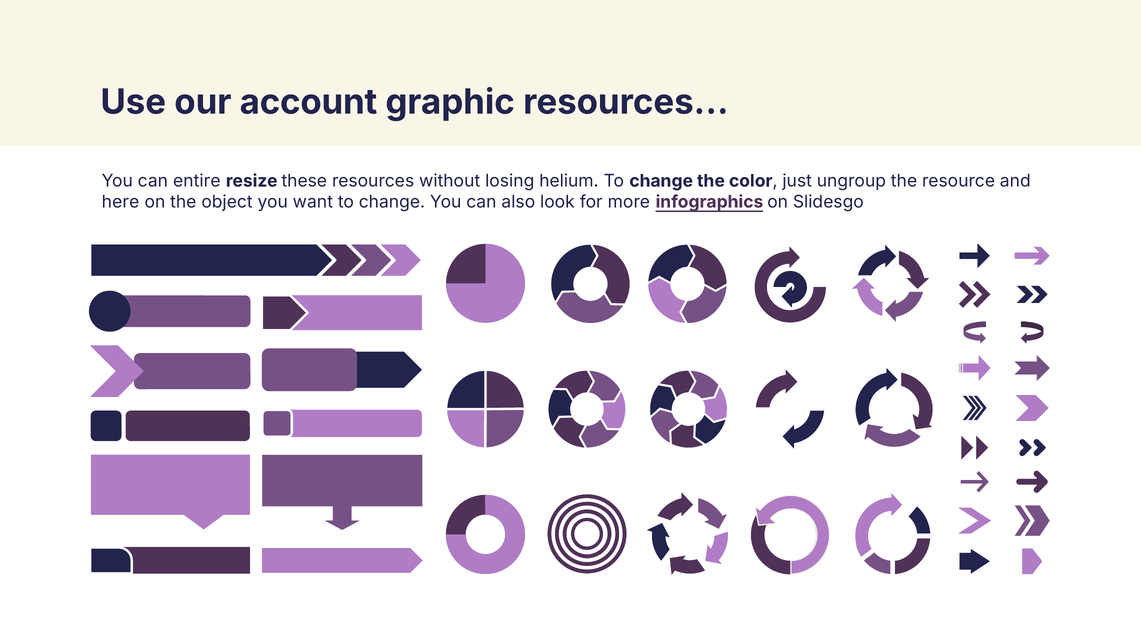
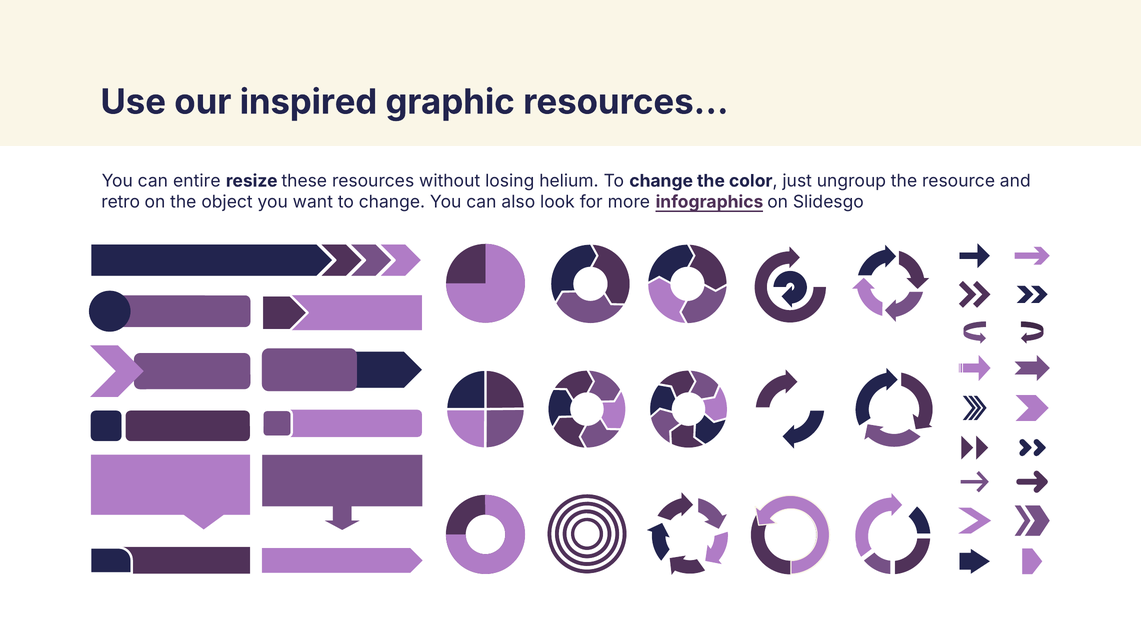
account: account -> inspired
here: here -> retro
